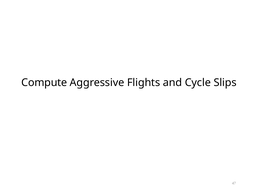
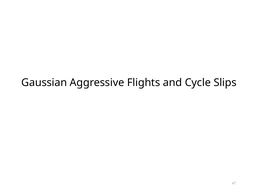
Compute: Compute -> Gaussian
